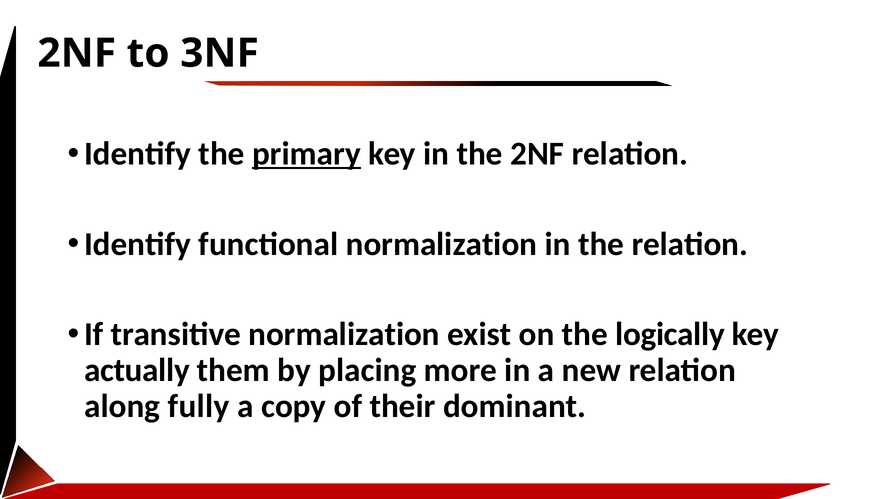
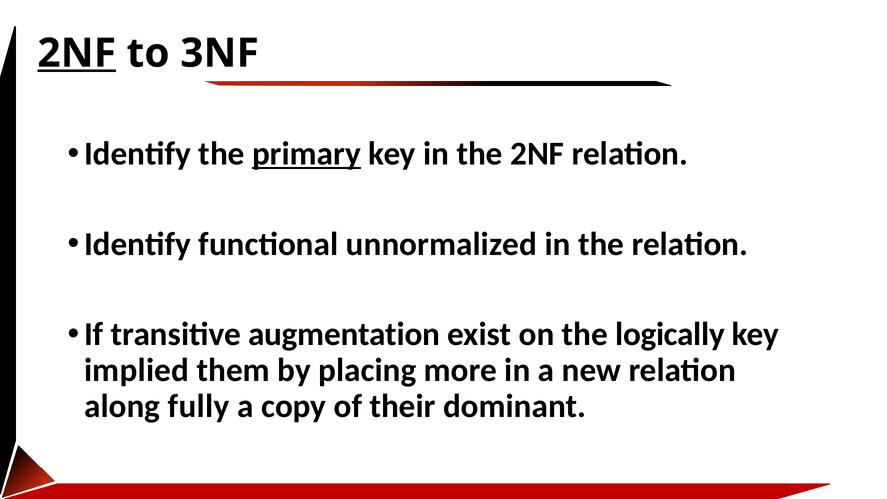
2NF at (77, 53) underline: none -> present
functional normalization: normalization -> unnormalized
transitive normalization: normalization -> augmentation
actually: actually -> implied
